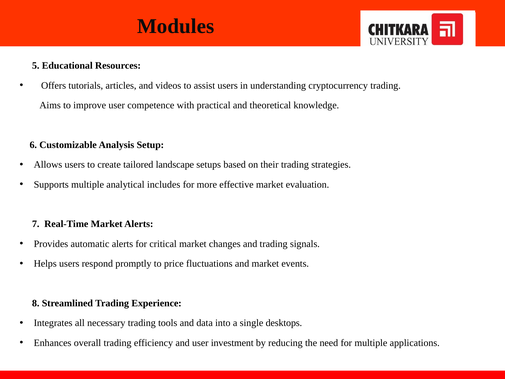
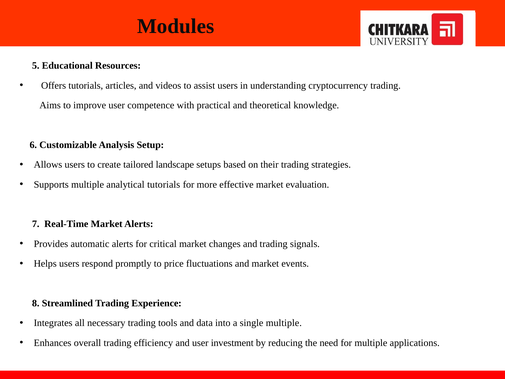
analytical includes: includes -> tutorials
single desktops: desktops -> multiple
